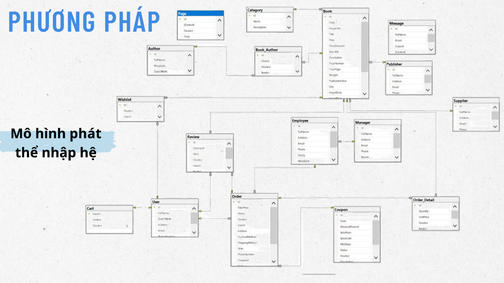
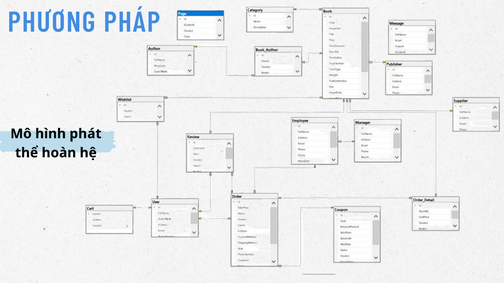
nhập: nhập -> hoàn
